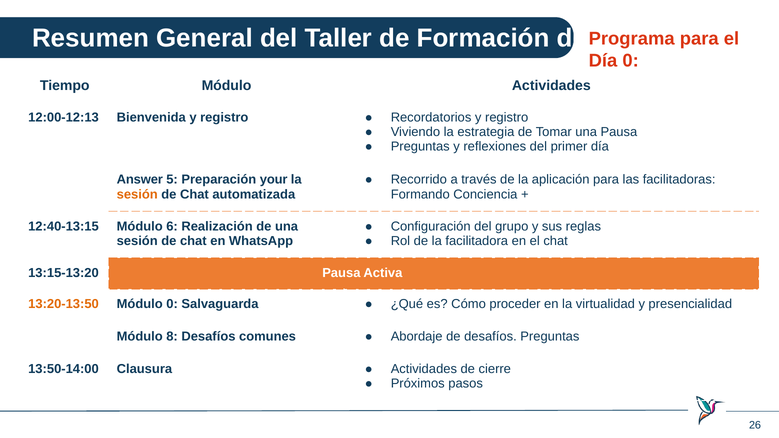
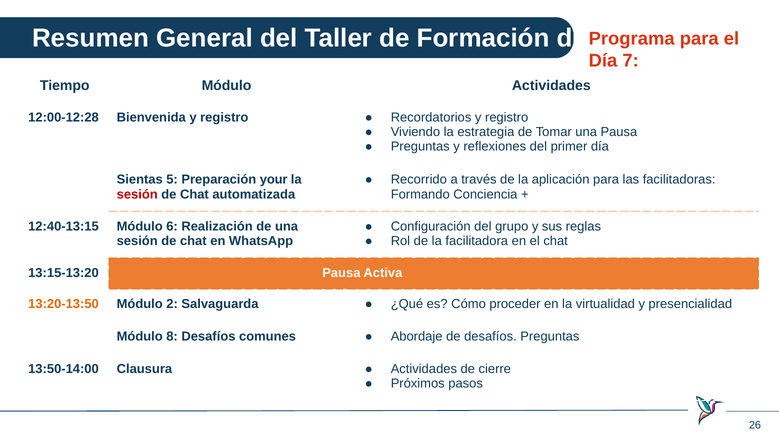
Día 0: 0 -> 7
12:00-12:13: 12:00-12:13 -> 12:00-12:28
Answer: Answer -> Sientas
sesión at (137, 194) colour: orange -> red
Módulo 0: 0 -> 2
